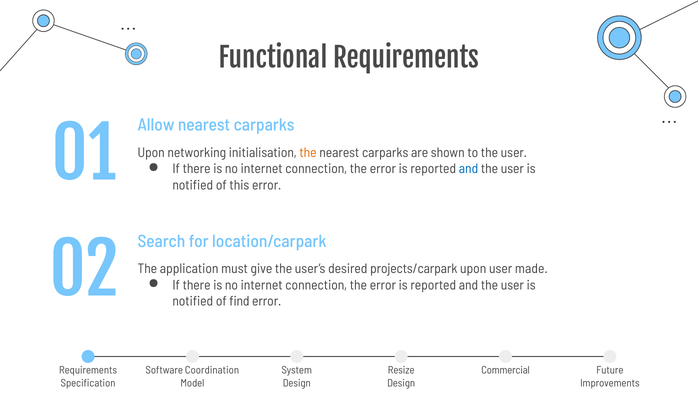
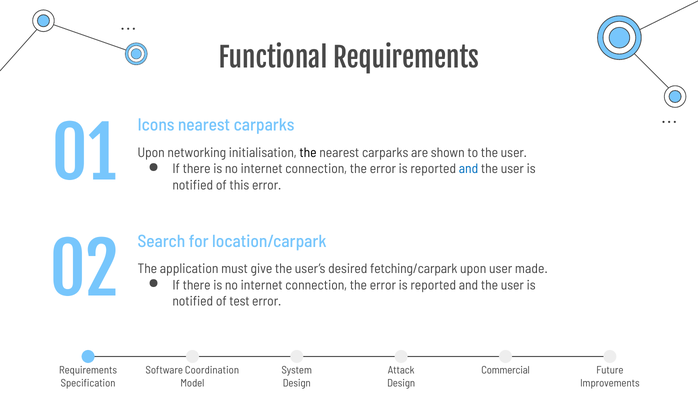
Allow: Allow -> Icons
the at (308, 152) colour: orange -> black
projects/carpark: projects/carpark -> fetching/carpark
find: find -> test
Resize: Resize -> Attack
